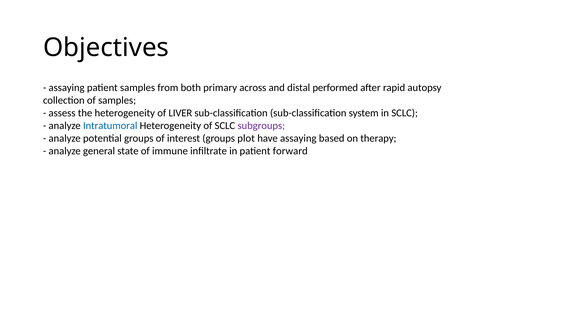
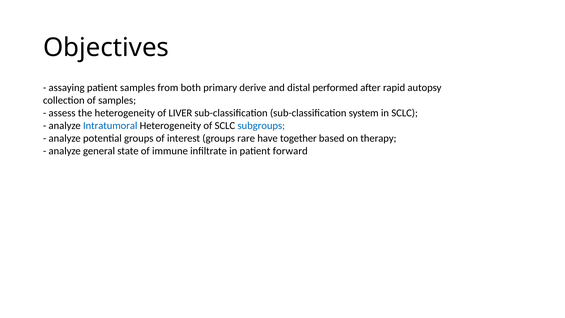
across: across -> derive
subgroups colour: purple -> blue
plot: plot -> rare
have assaying: assaying -> together
